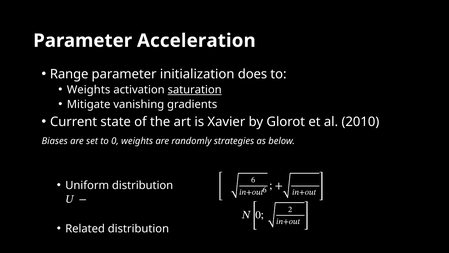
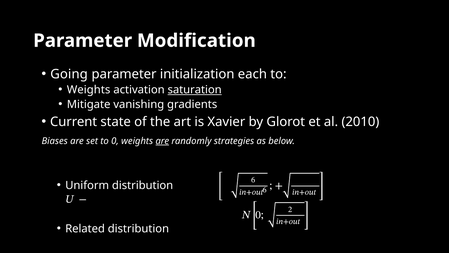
Acceleration: Acceleration -> Modification
Range: Range -> Going
does: does -> each
are at (162, 141) underline: none -> present
